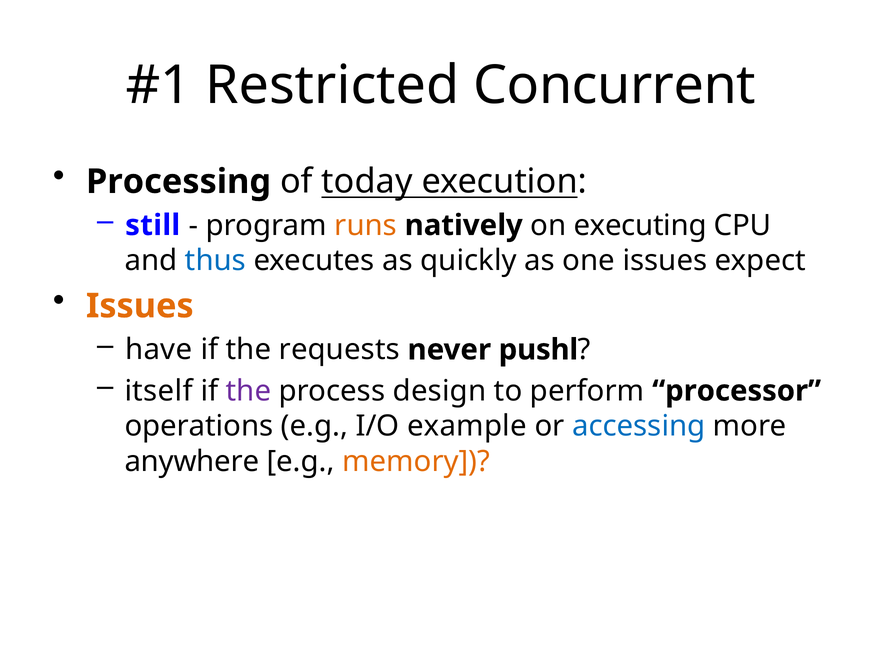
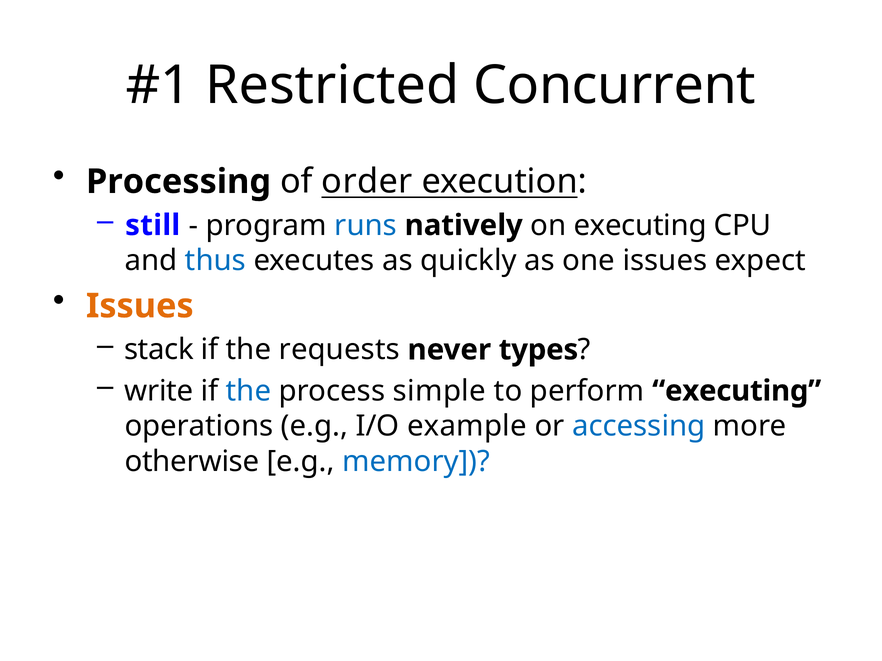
today: today -> order
runs colour: orange -> blue
have: have -> stack
pushl: pushl -> types
itself: itself -> write
the at (249, 391) colour: purple -> blue
design: design -> simple
perform processor: processor -> executing
anywhere: anywhere -> otherwise
memory colour: orange -> blue
